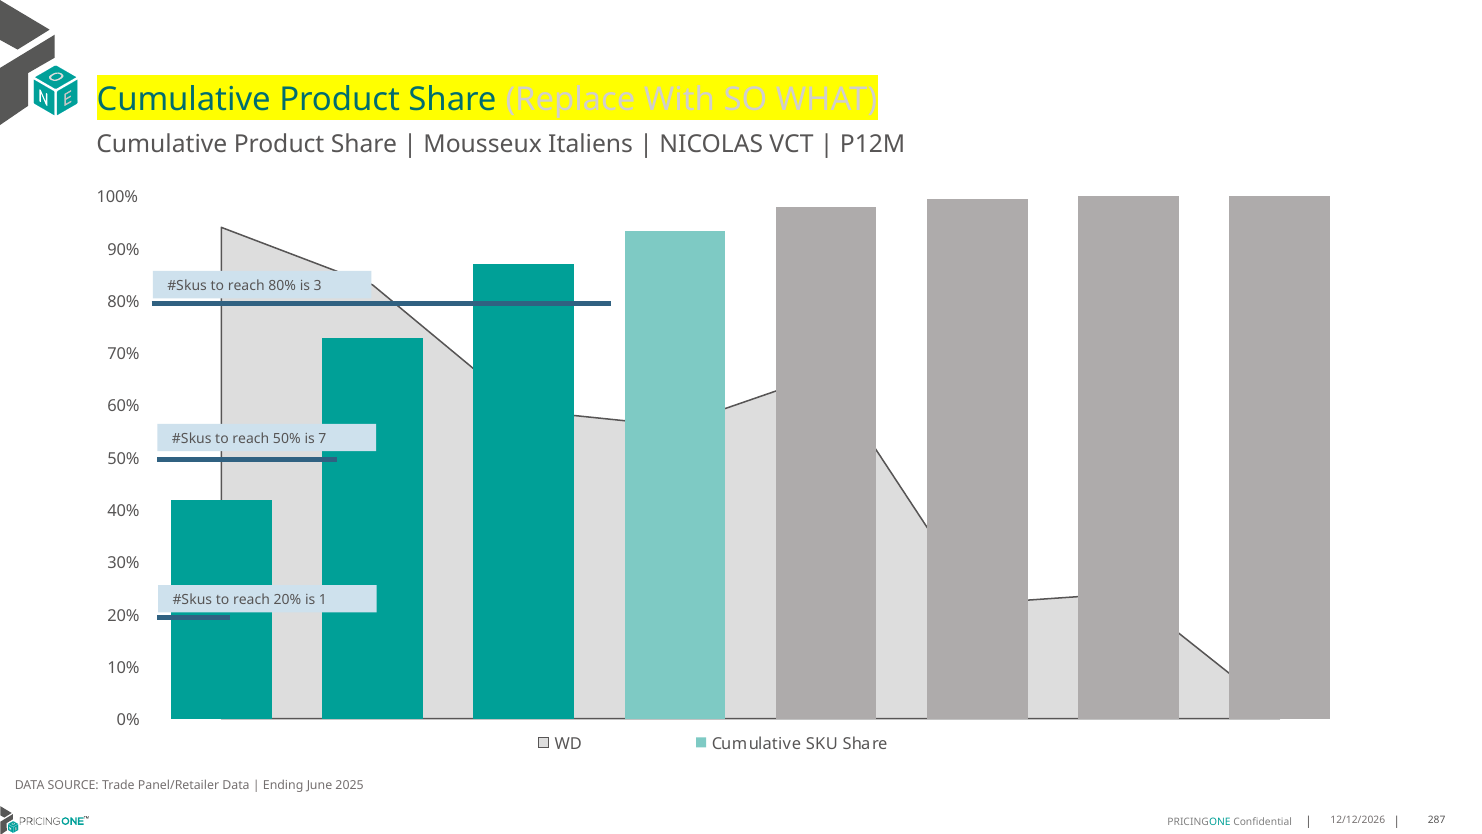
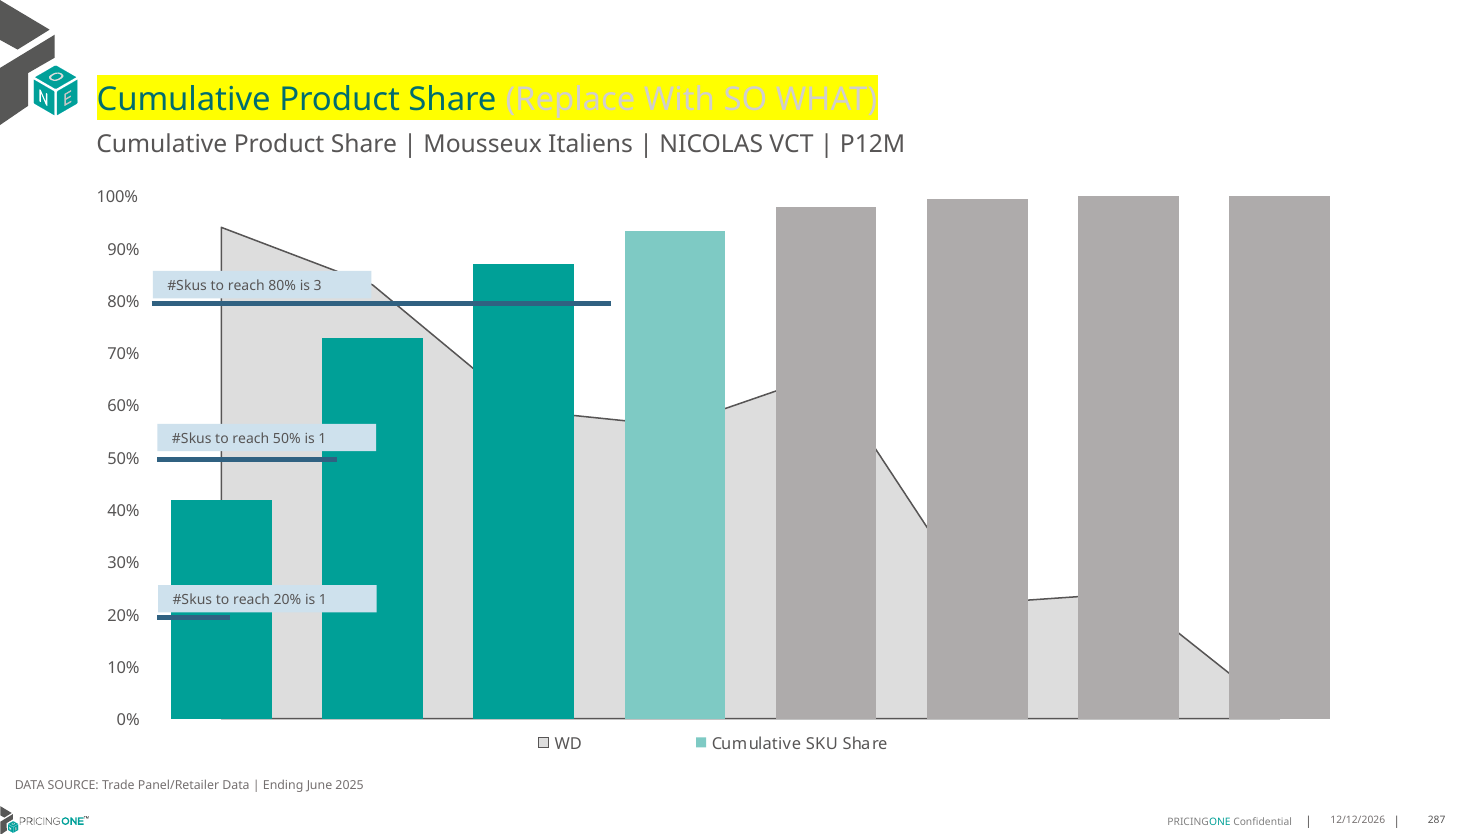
50% is 7: 7 -> 1
